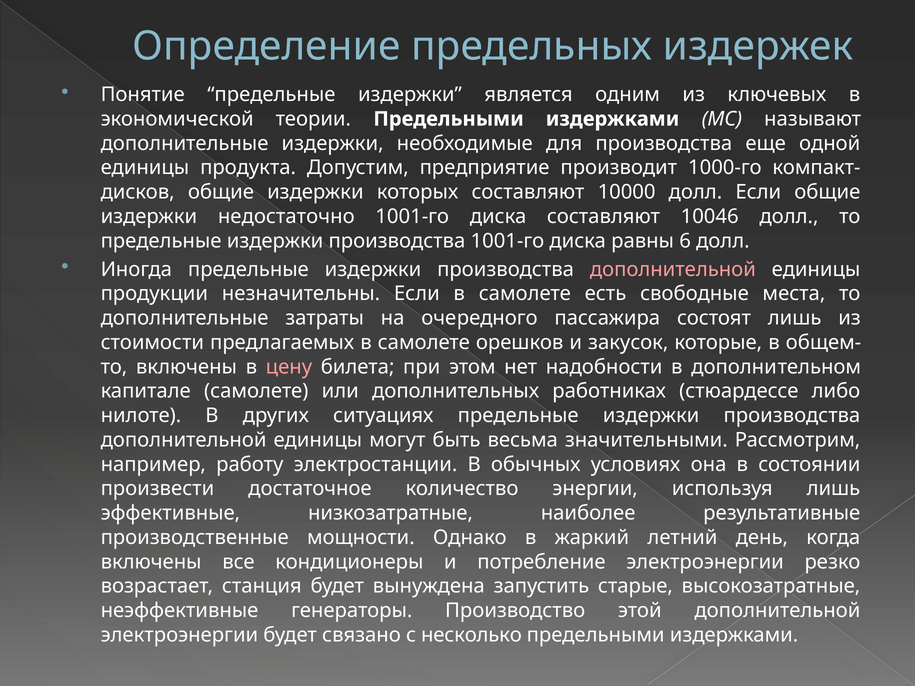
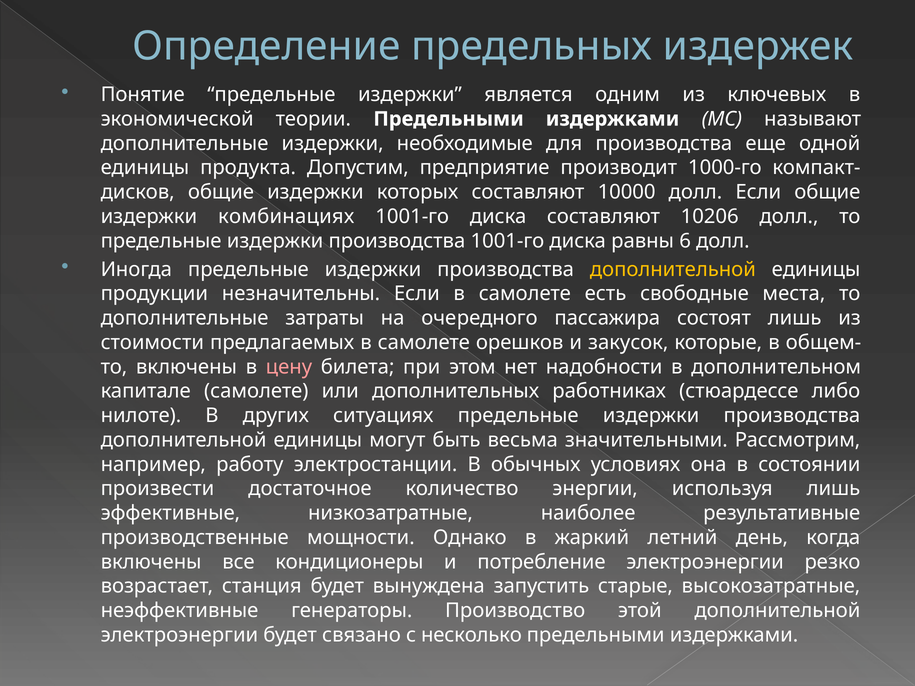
недостаточно: недостаточно -> комбинациях
10046: 10046 -> 10206
дополнительной at (673, 269) colour: pink -> yellow
